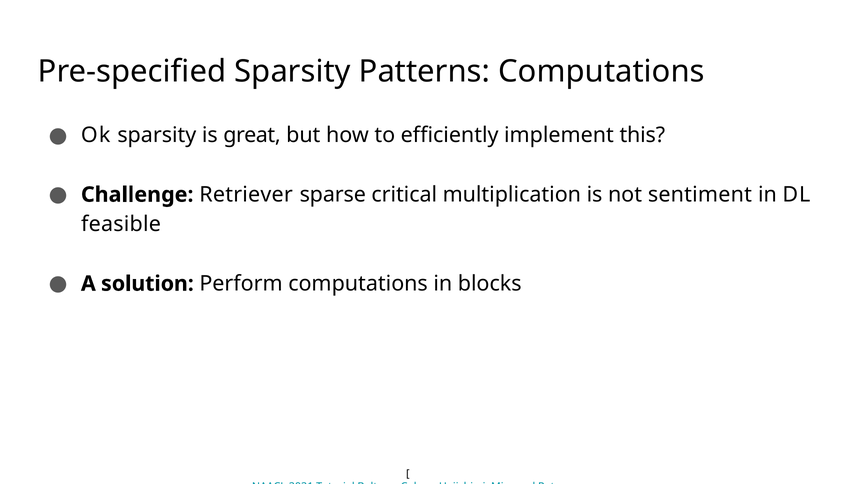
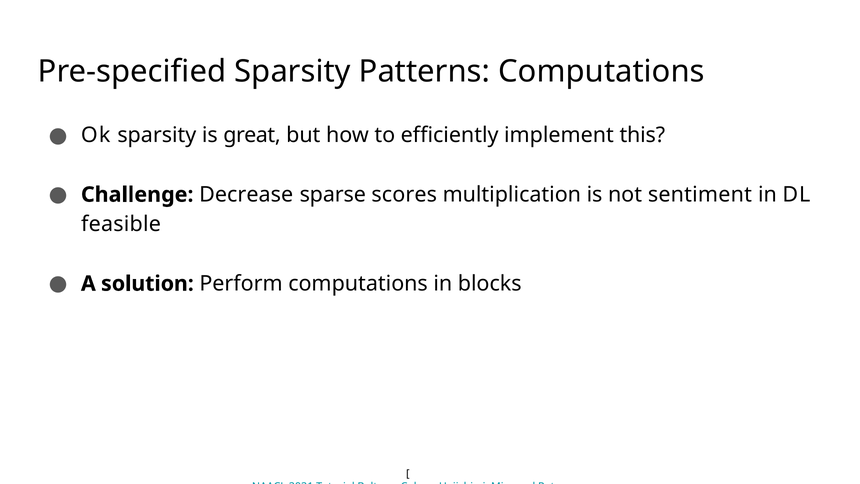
Retriever: Retriever -> Decrease
critical: critical -> scores
